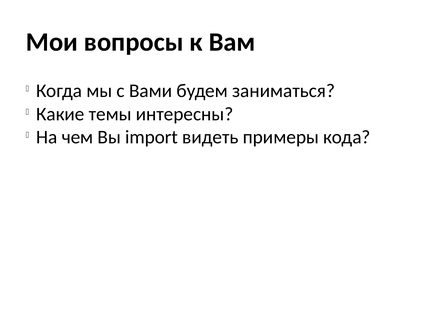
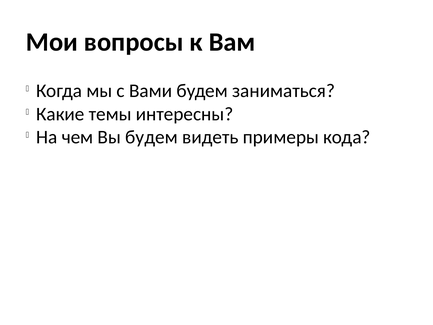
Вы import: import -> будем
